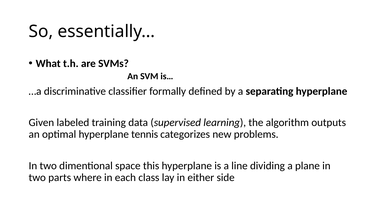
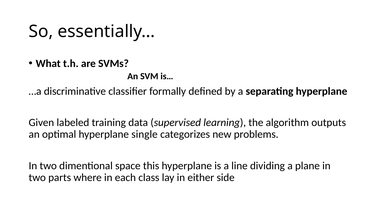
tennis: tennis -> single
